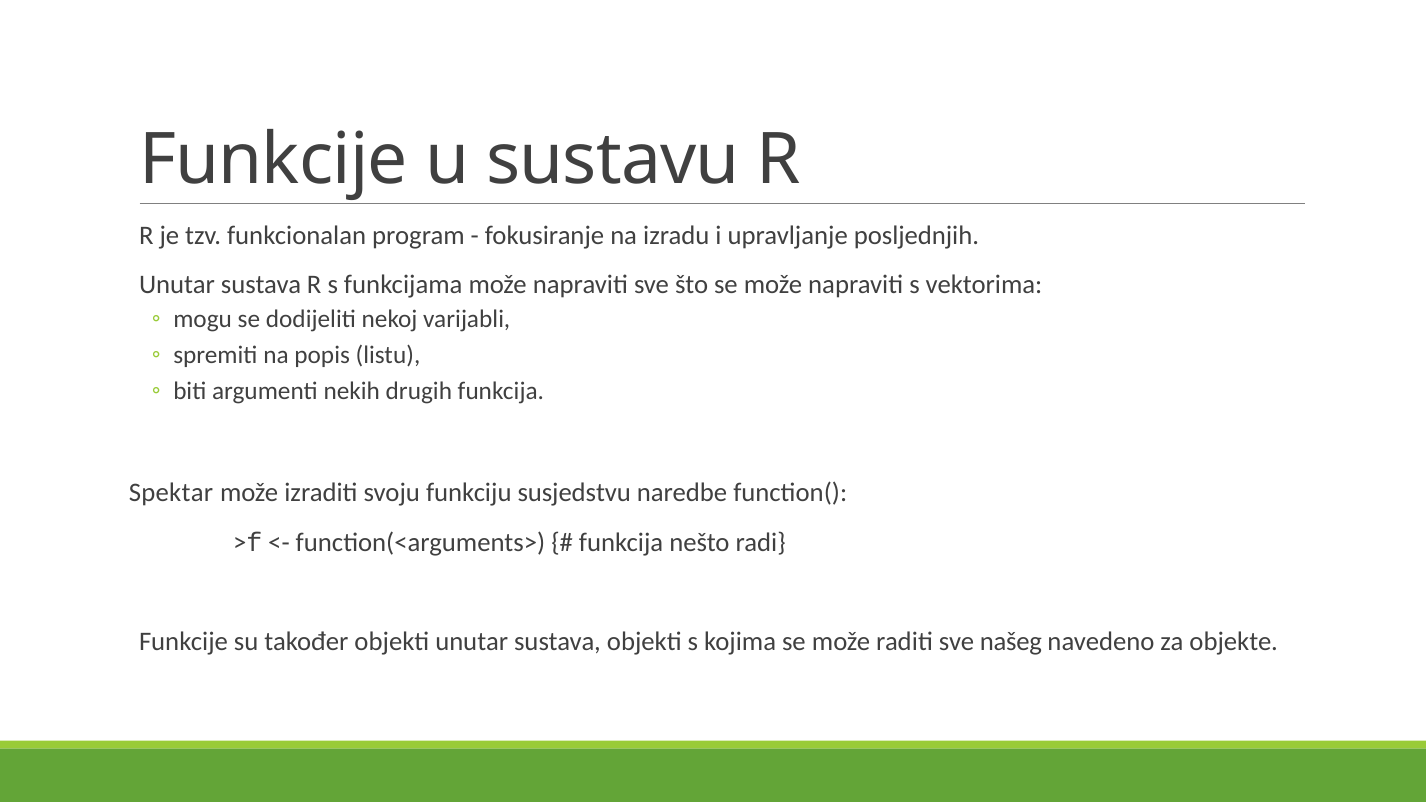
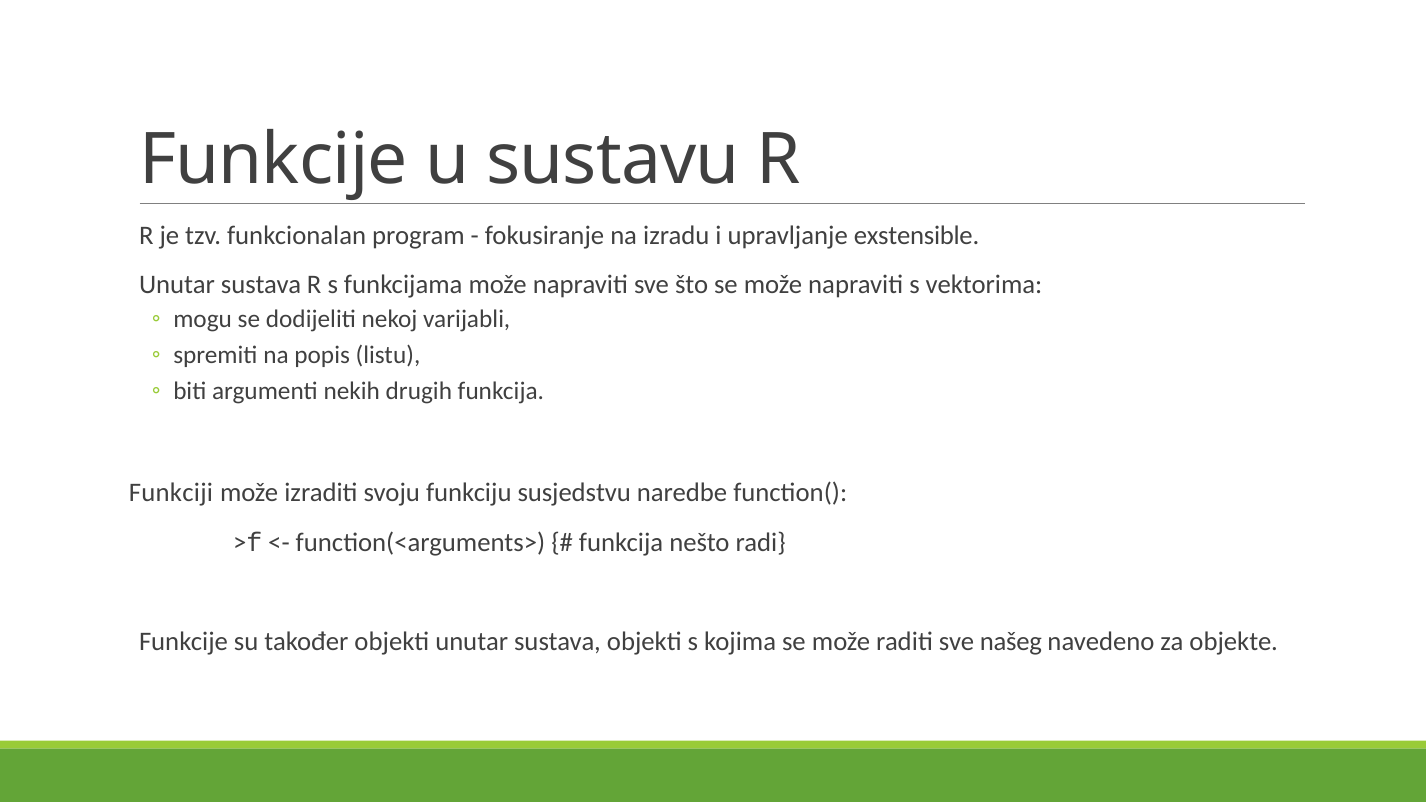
posljednjih: posljednjih -> exstensible
Spektar: Spektar -> Funkciji
